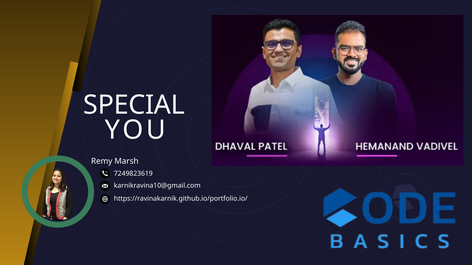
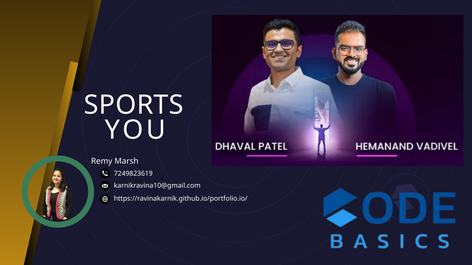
SPECIAL: SPECIAL -> SPORTS
